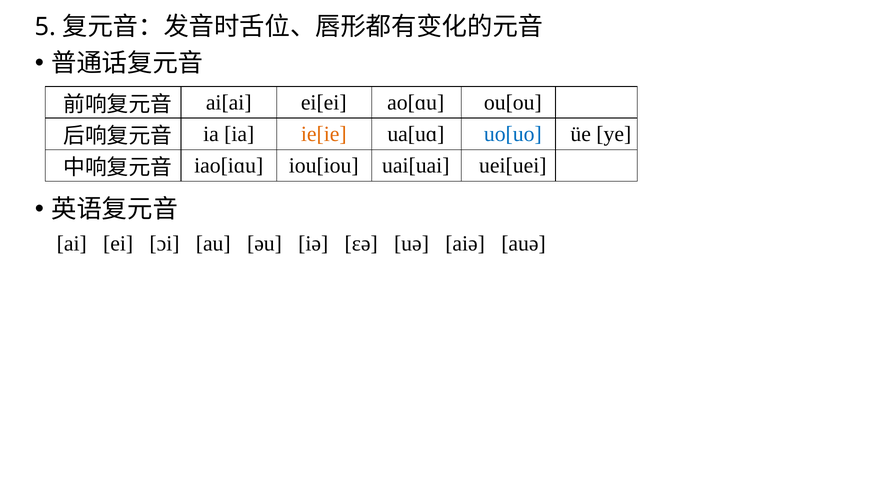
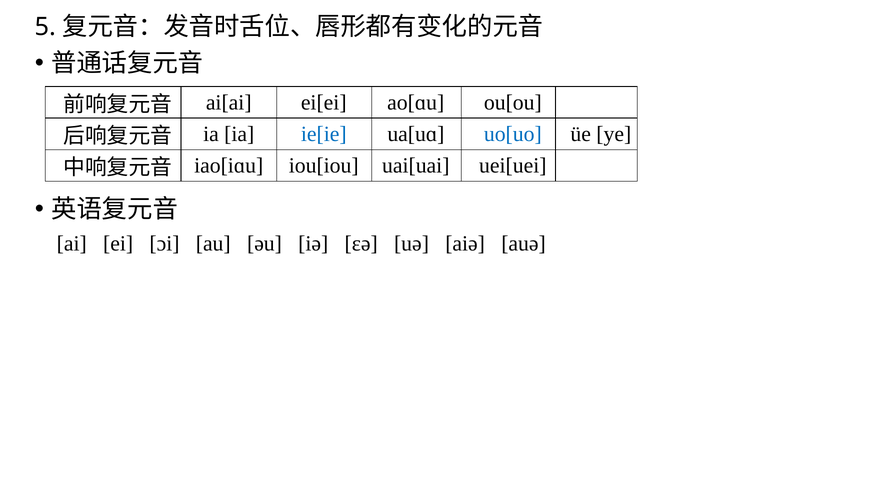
ie[ie colour: orange -> blue
